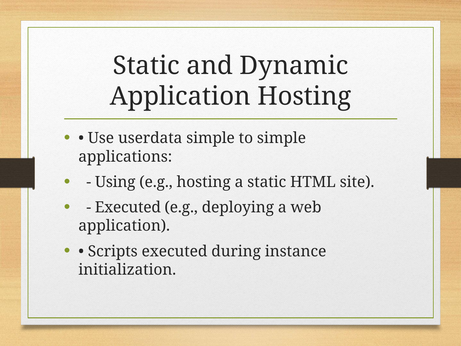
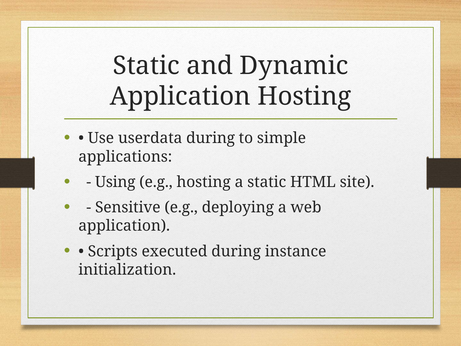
userdata simple: simple -> during
Executed at (128, 207): Executed -> Sensitive
